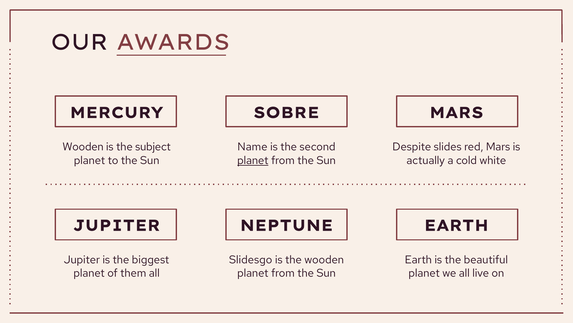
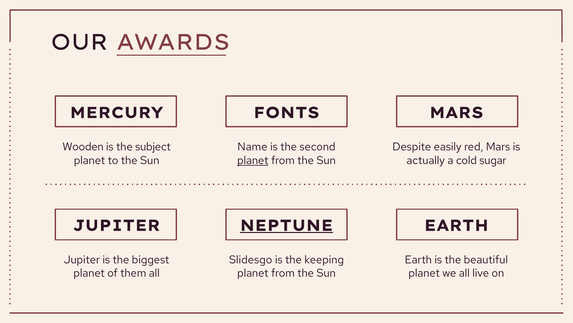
SOBRE: SOBRE -> FONTS
slides: slides -> easily
white: white -> sugar
NEPTUNE underline: none -> present
the wooden: wooden -> keeping
